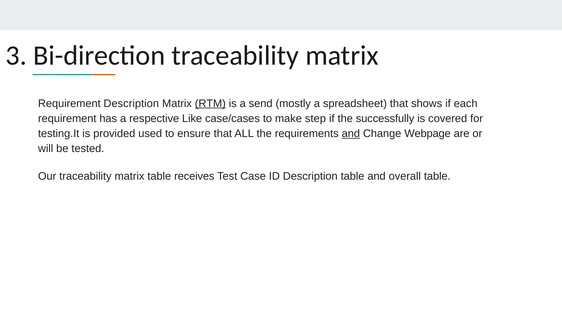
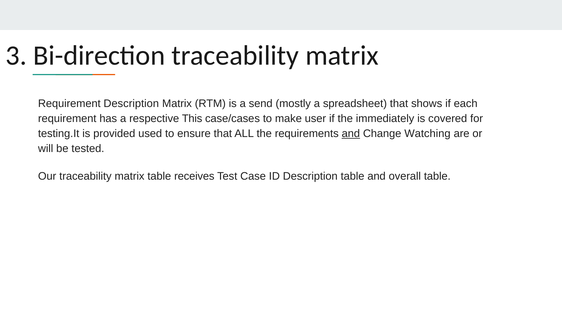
RTM underline: present -> none
Like: Like -> This
step: step -> user
successfully: successfully -> immediately
Webpage: Webpage -> Watching
